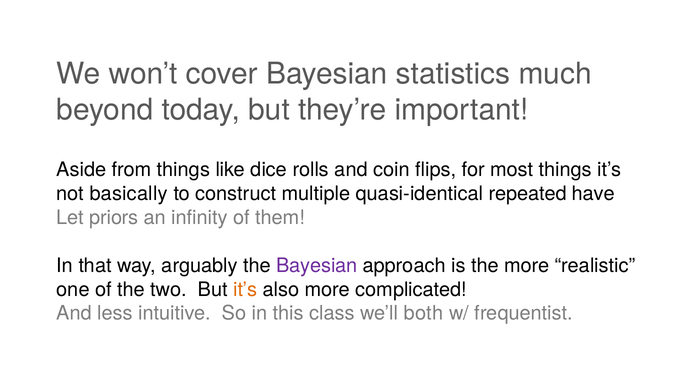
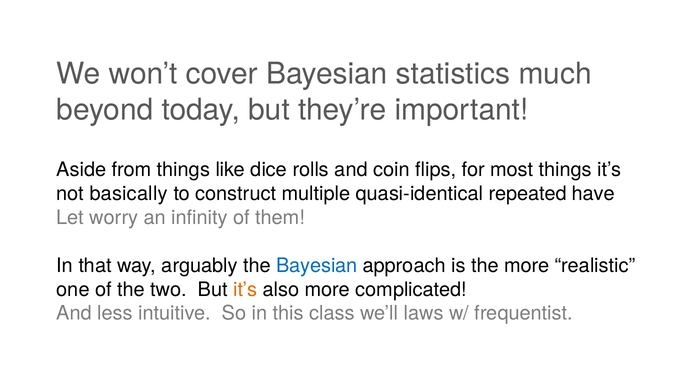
priors: priors -> worry
Bayesian at (317, 265) colour: purple -> blue
both: both -> laws
